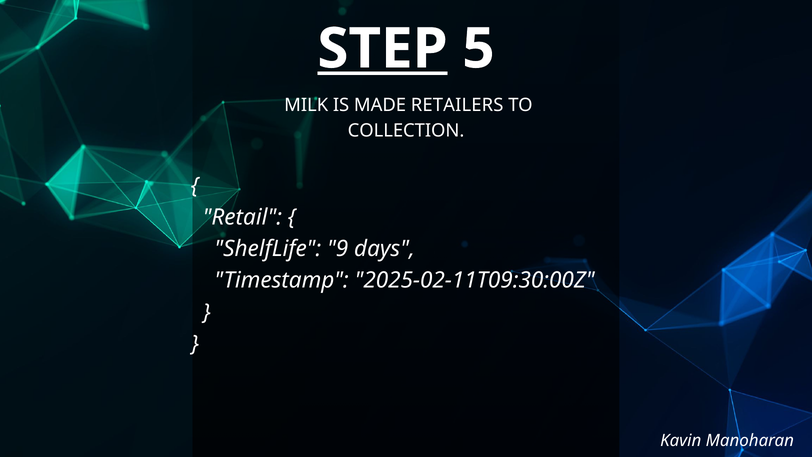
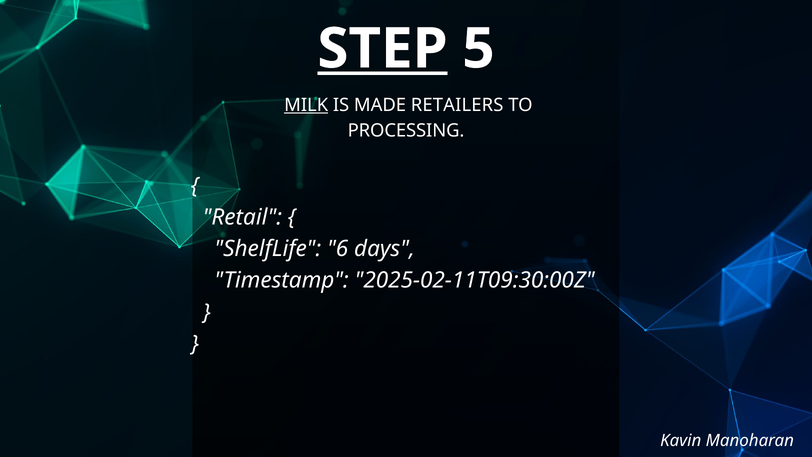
MILK underline: none -> present
COLLECTION: COLLECTION -> PROCESSING
9: 9 -> 6
